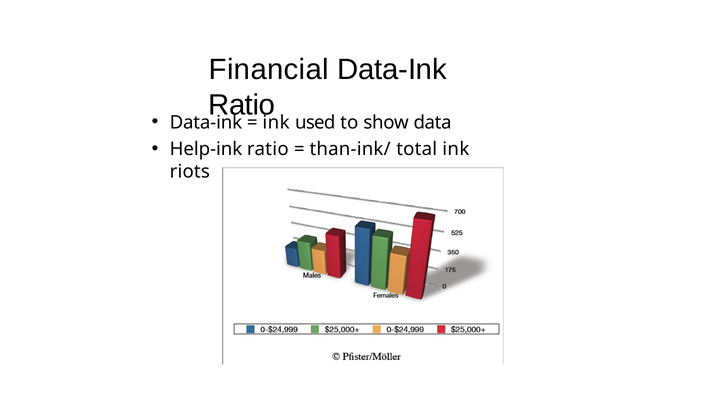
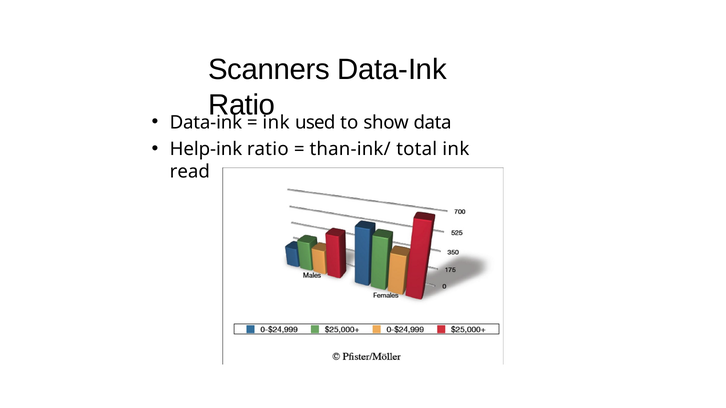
Financial: Financial -> Scanners
riots: riots -> read
